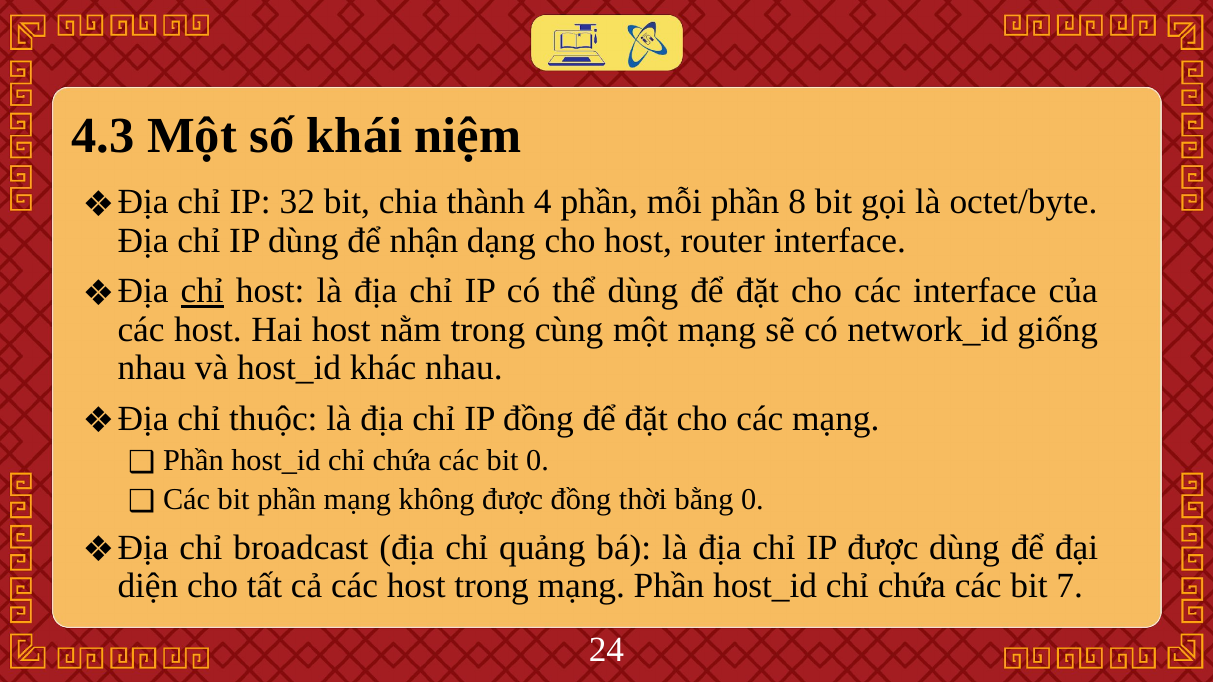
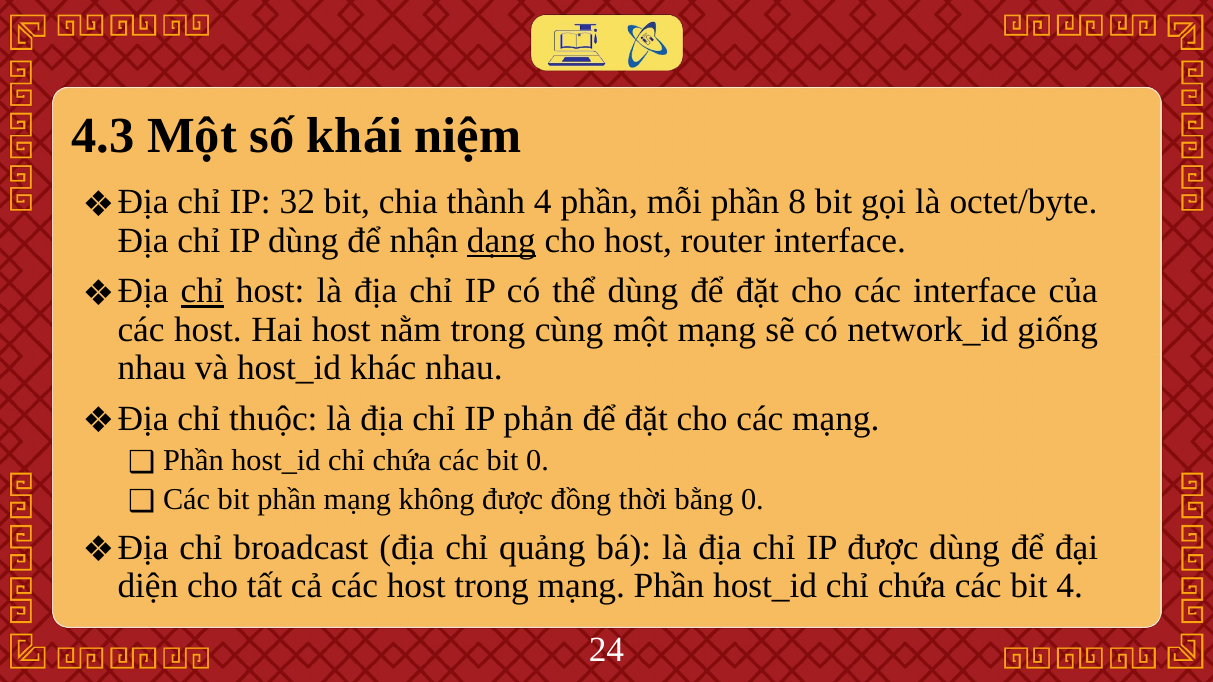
dạng underline: none -> present
IP đồng: đồng -> phản
bit 7: 7 -> 4
